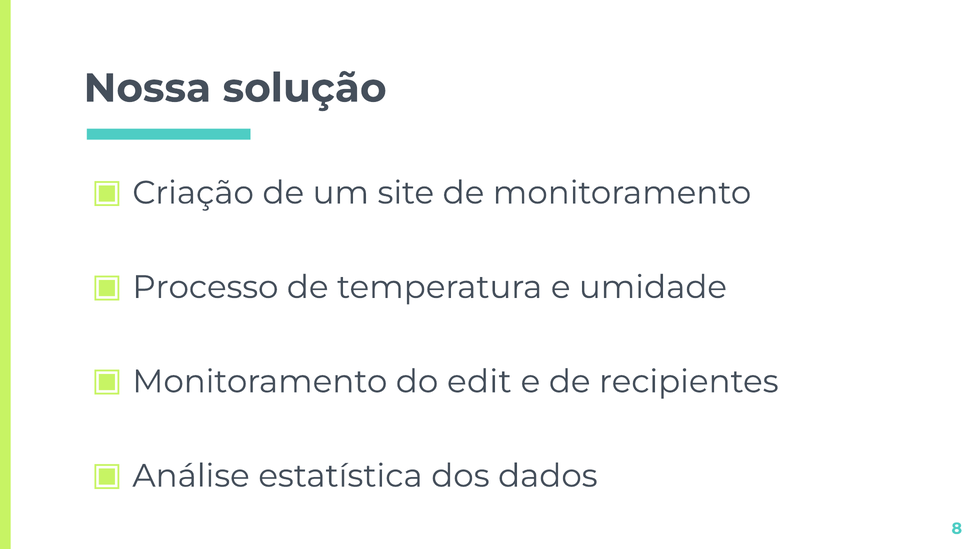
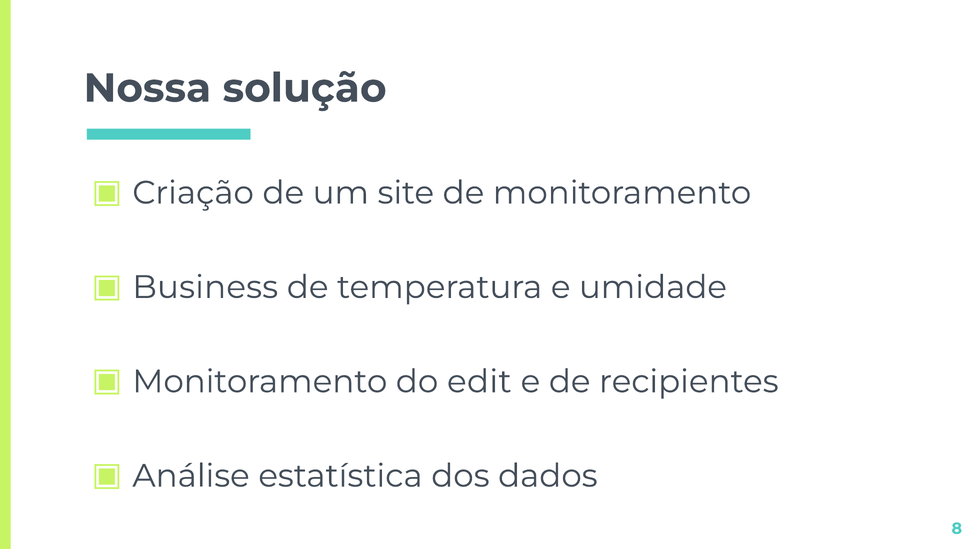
Processo: Processo -> Business
